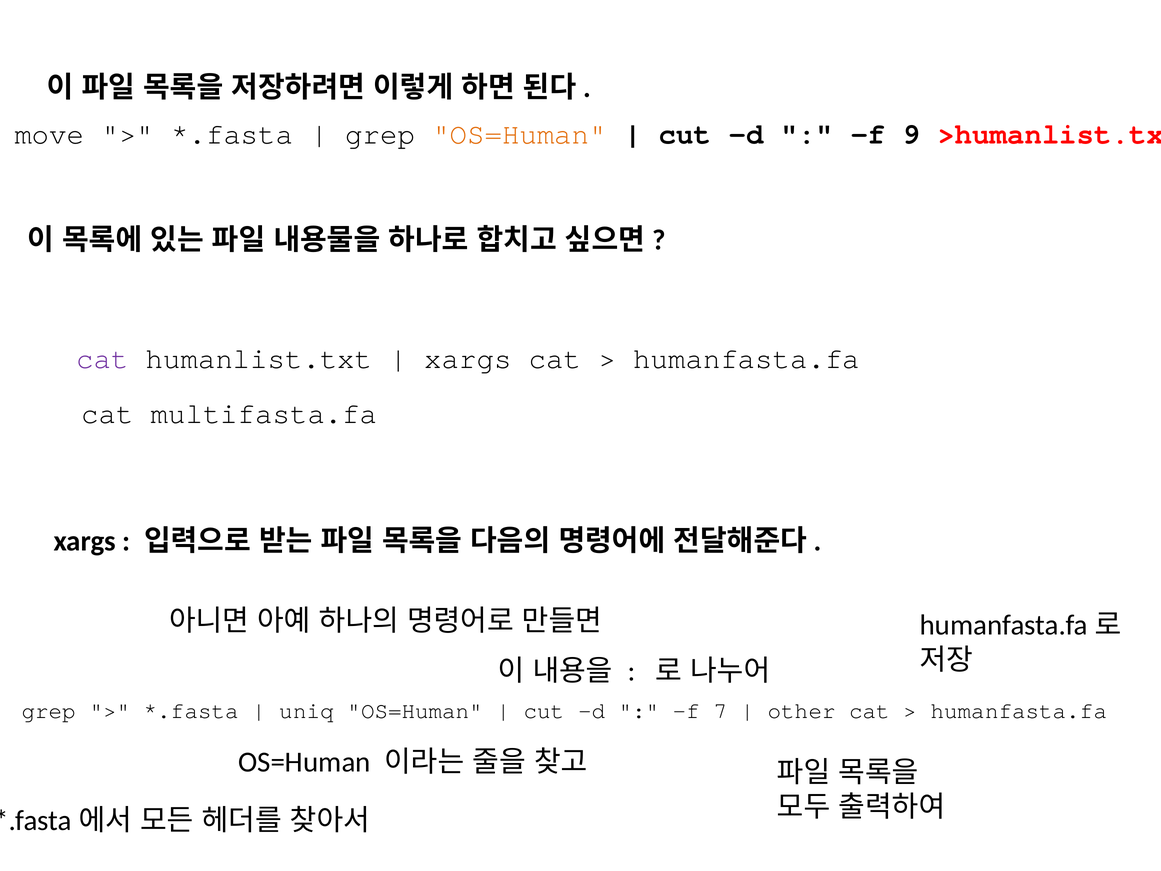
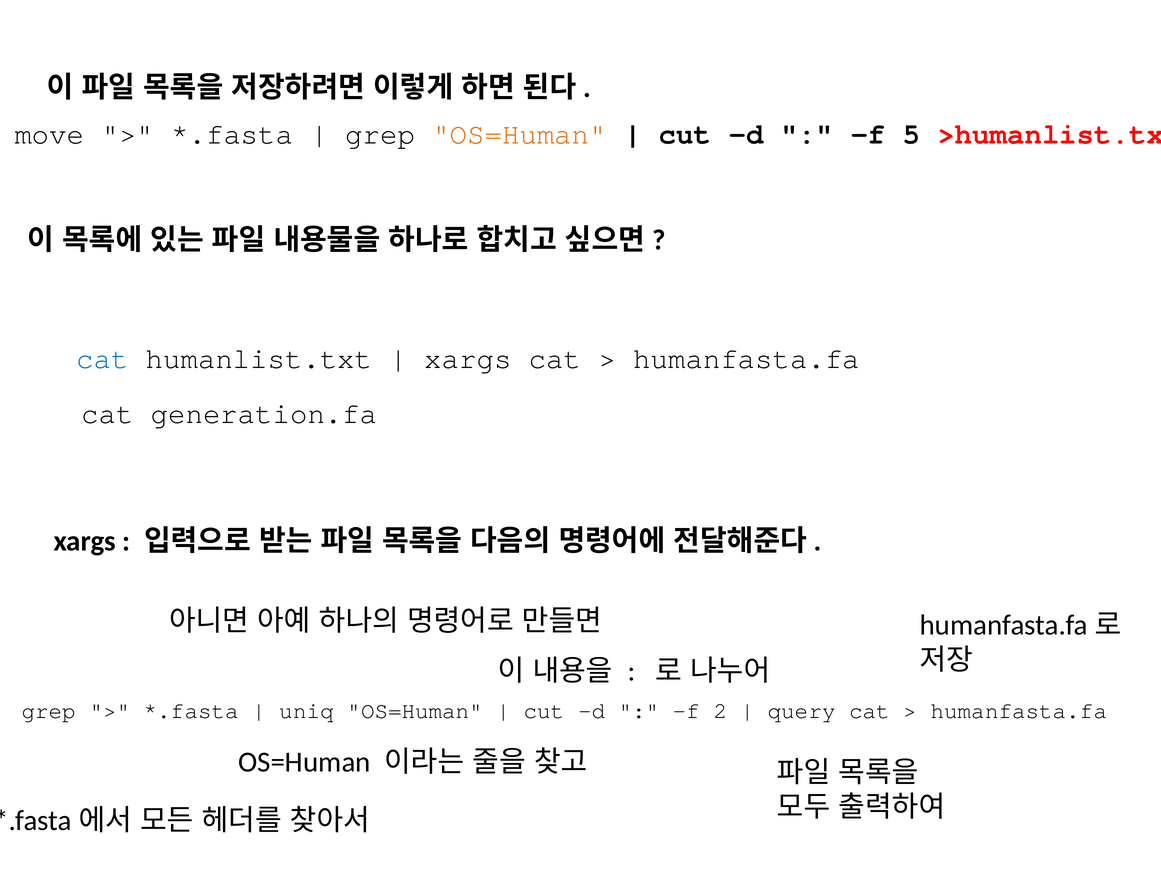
9: 9 -> 5
cat at (102, 358) colour: purple -> blue
multifasta.fa: multifasta.fa -> generation.fa
7: 7 -> 2
other: other -> query
